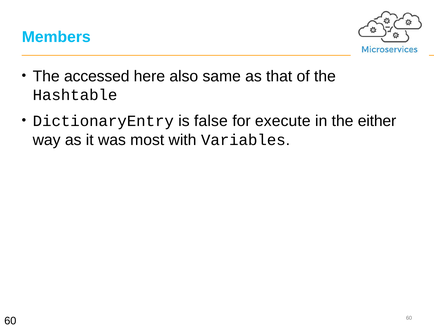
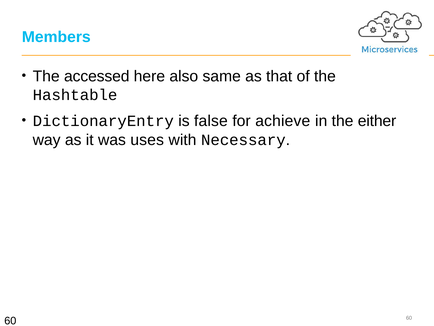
execute: execute -> achieve
most: most -> uses
Variables: Variables -> Necessary
